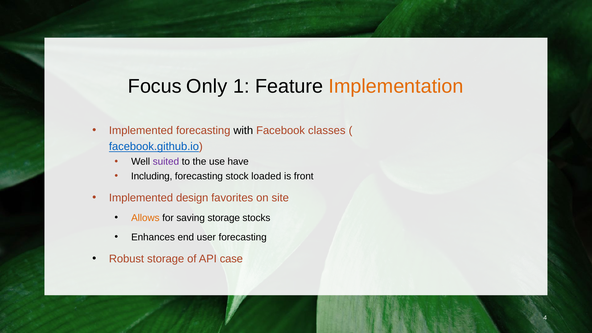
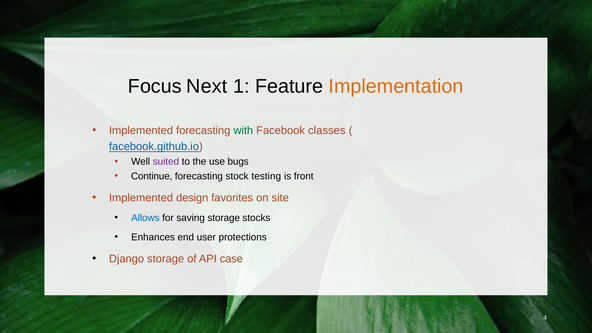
Only: Only -> Next
with colour: black -> green
have: have -> bugs
Including: Including -> Continue
loaded: loaded -> testing
Allows colour: orange -> blue
user forecasting: forecasting -> protections
Robust: Robust -> Django
